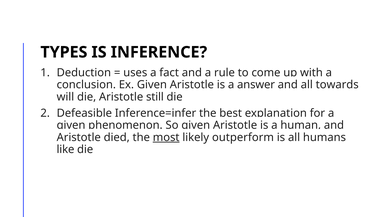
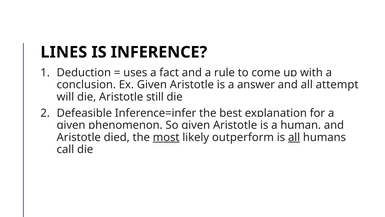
TYPES: TYPES -> LINES
towards: towards -> attempt
all at (294, 137) underline: none -> present
like: like -> call
